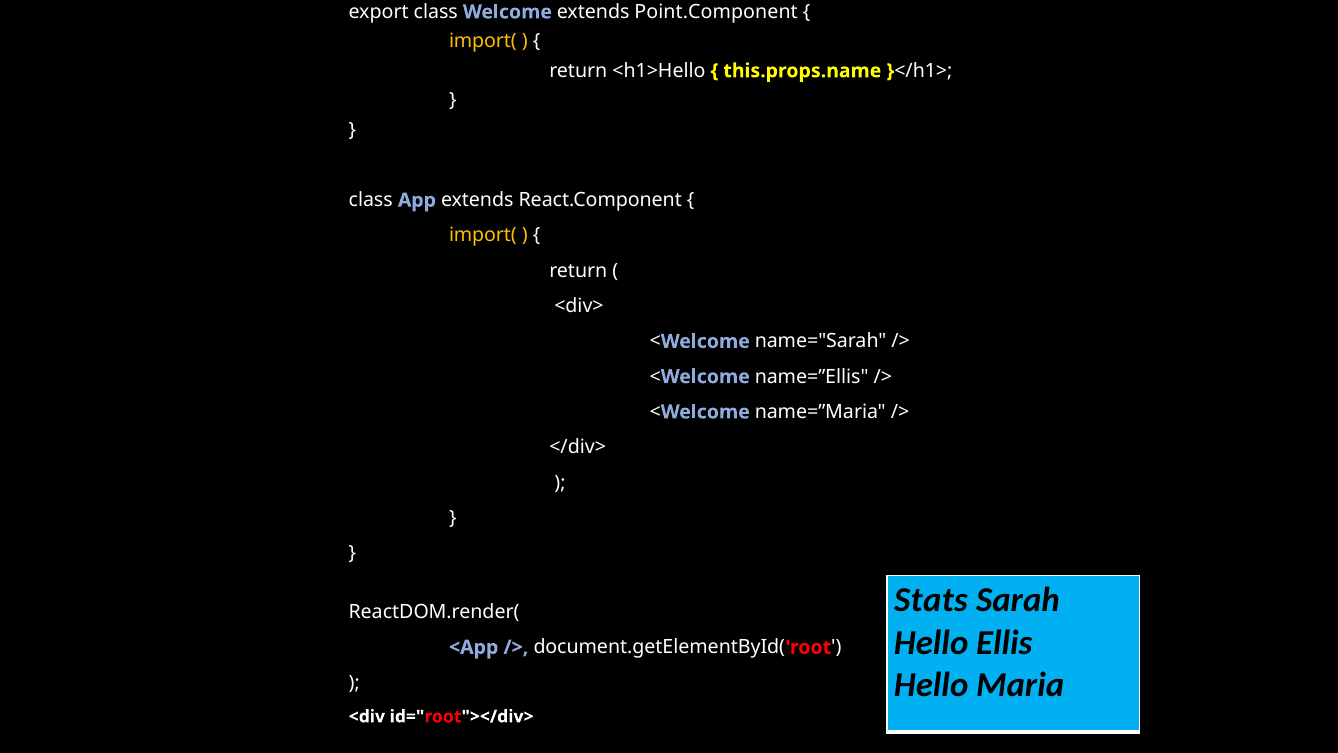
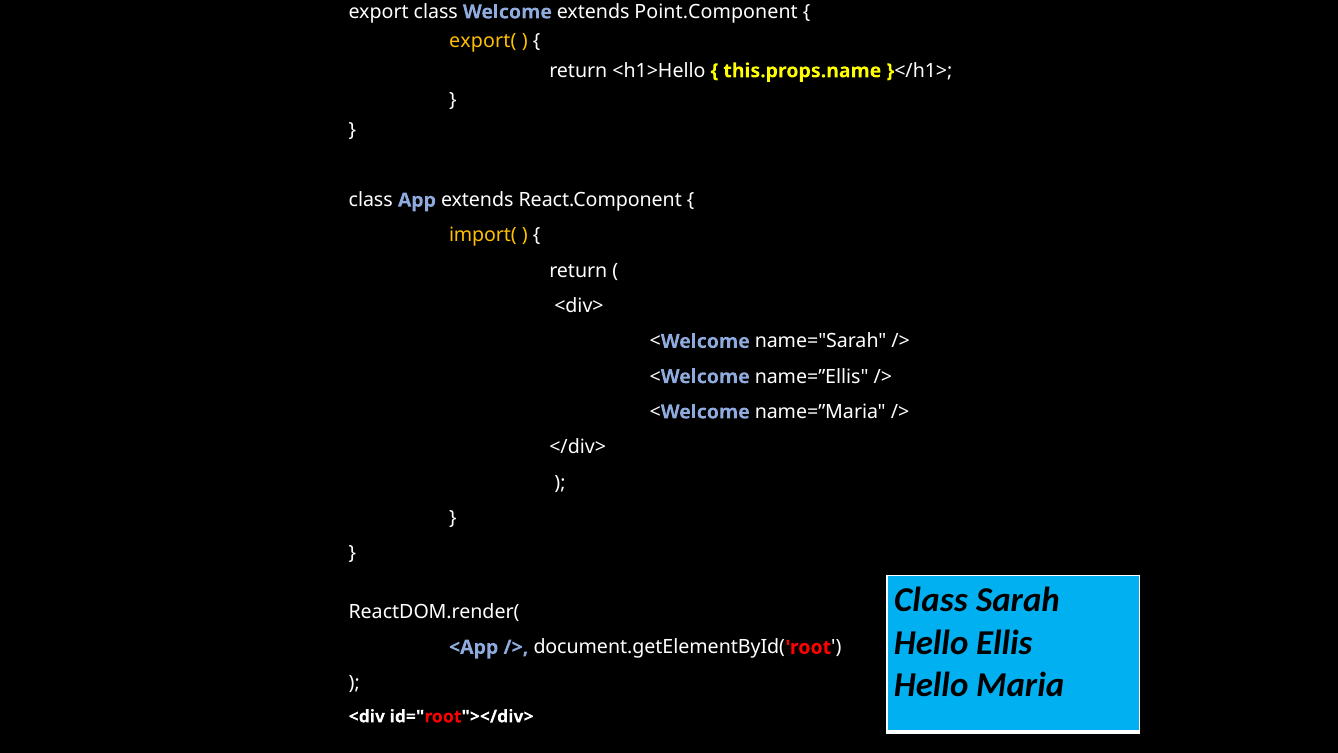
import( at (483, 41): import( -> export(
Stats at (931, 600): Stats -> Class
